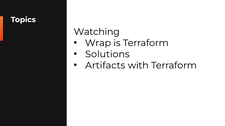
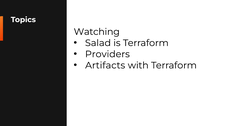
Wrap: Wrap -> Salad
Solutions: Solutions -> Providers
